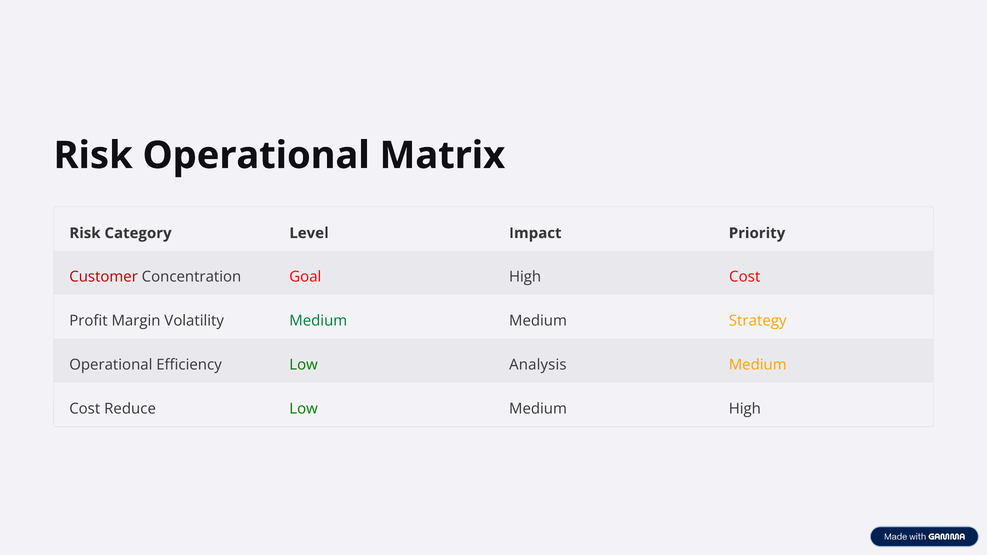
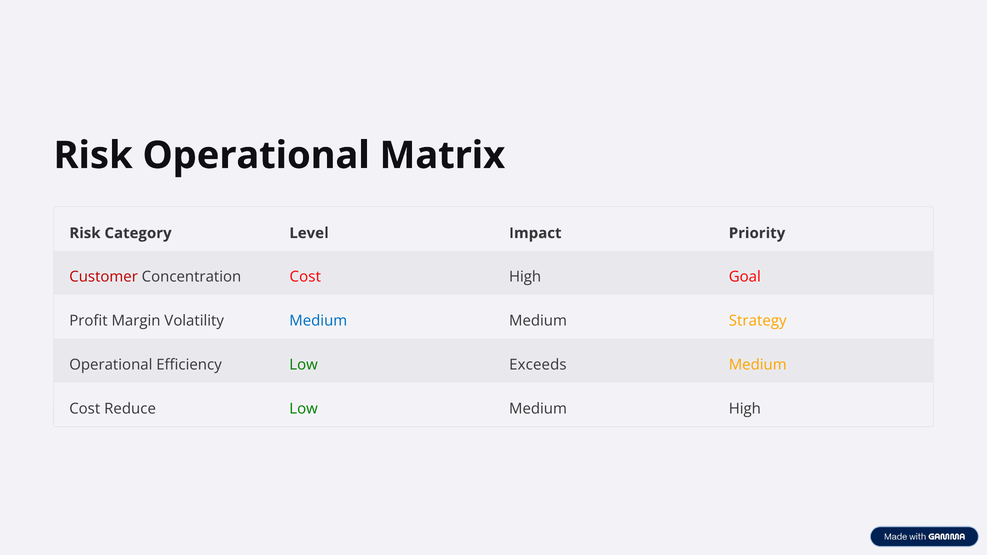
Concentration Goal: Goal -> Cost
High Cost: Cost -> Goal
Medium at (318, 321) colour: green -> blue
Analysis: Analysis -> Exceeds
